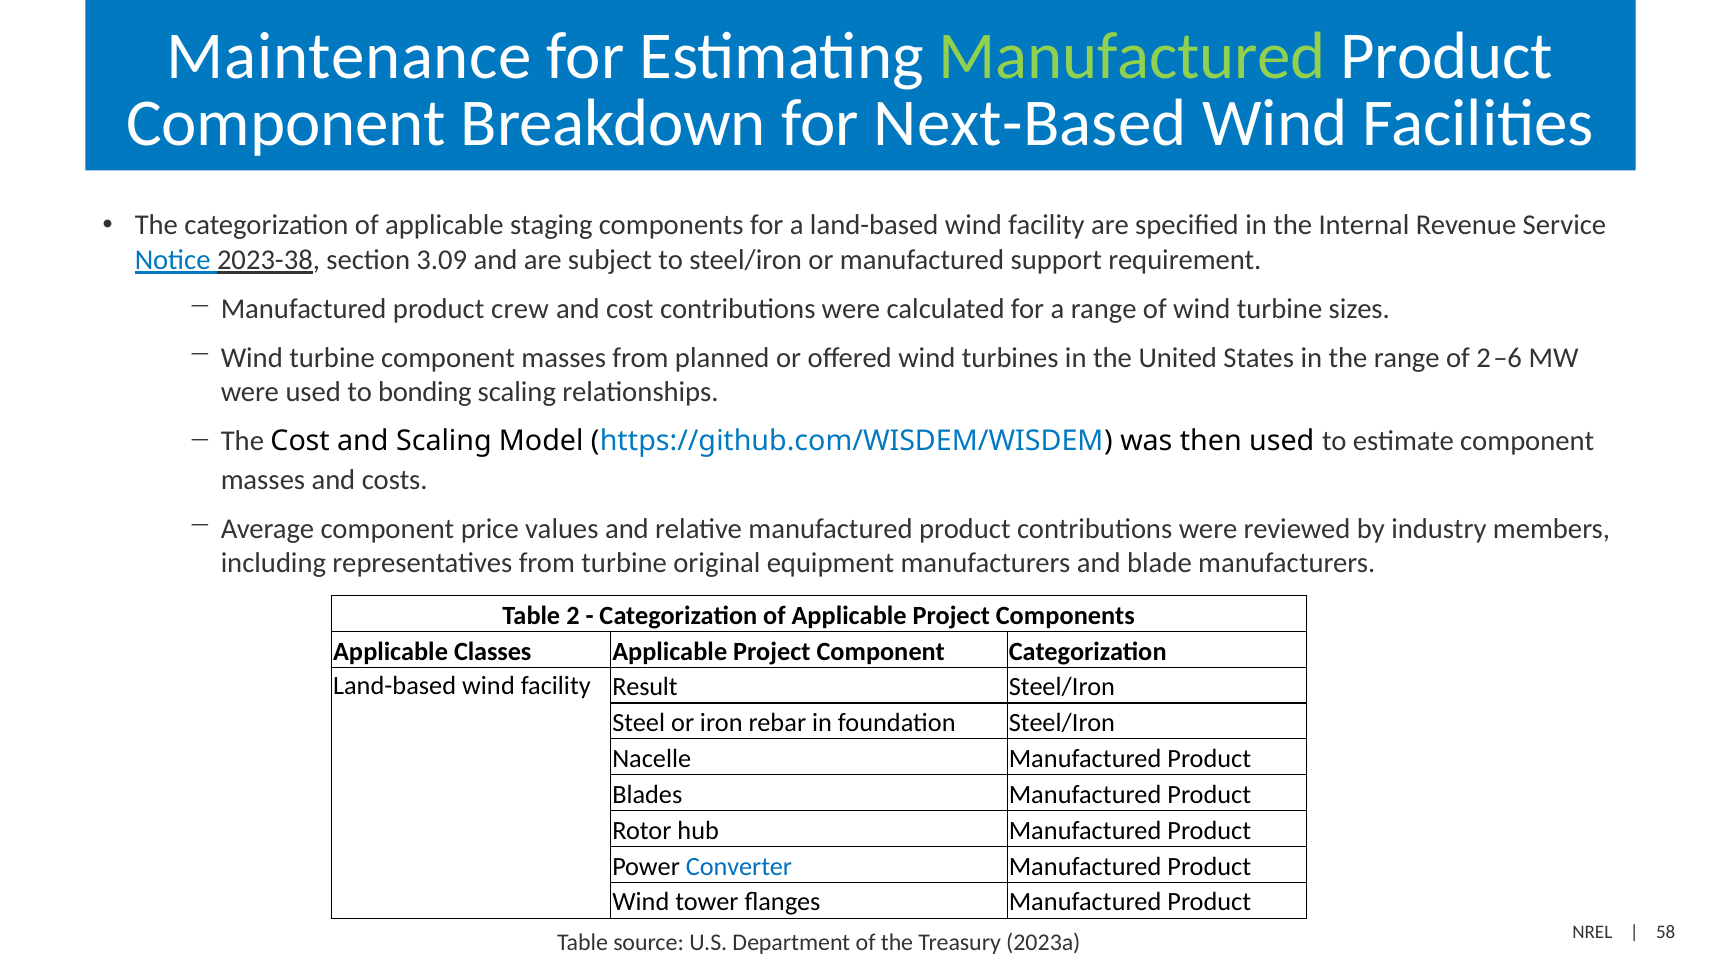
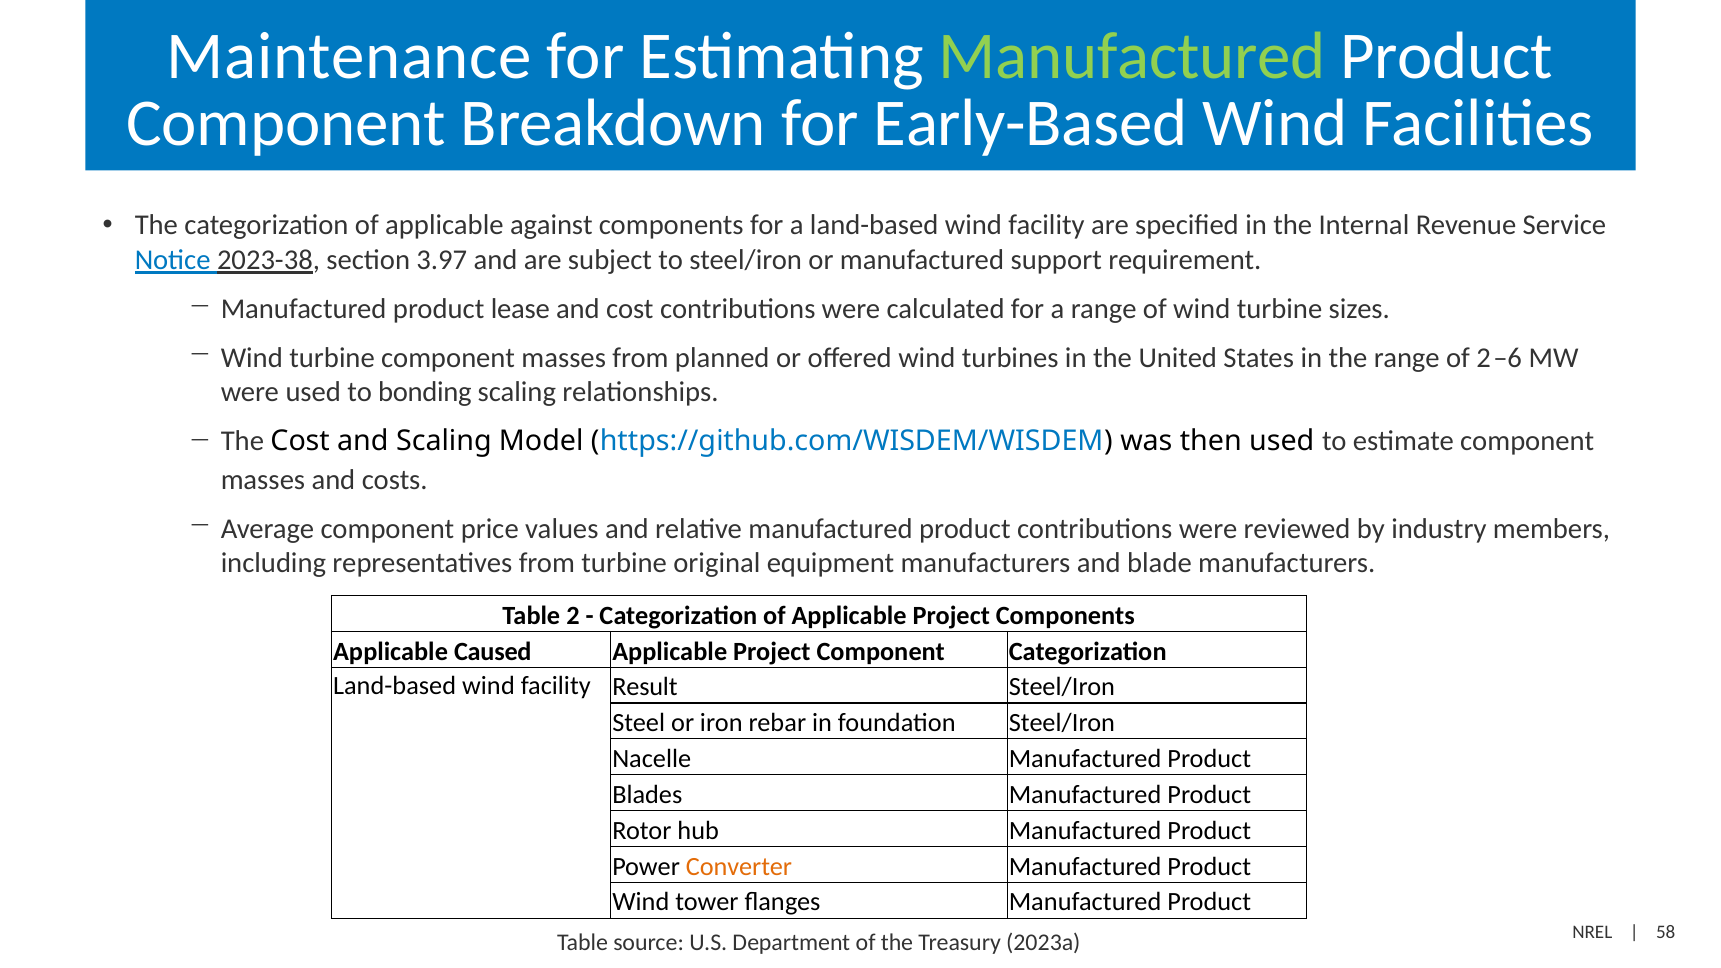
Next-Based: Next-Based -> Early-Based
staging: staging -> against
3.09: 3.09 -> 3.97
crew: crew -> lease
Classes: Classes -> Caused
Converter colour: blue -> orange
